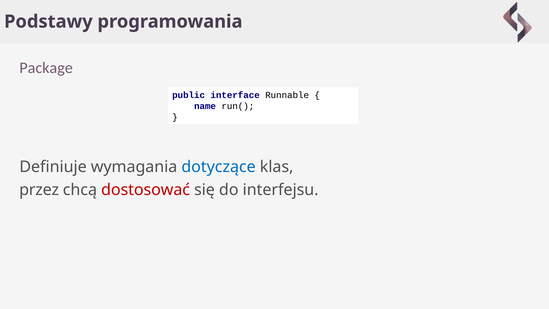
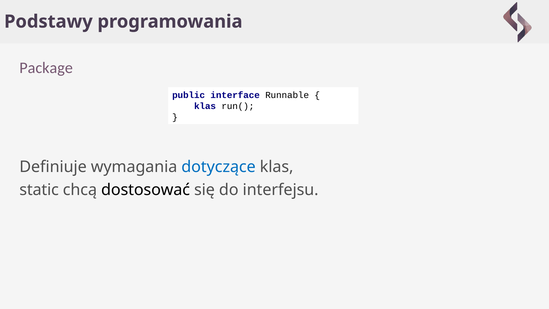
name at (205, 106): name -> klas
przez: przez -> static
dostosować colour: red -> black
